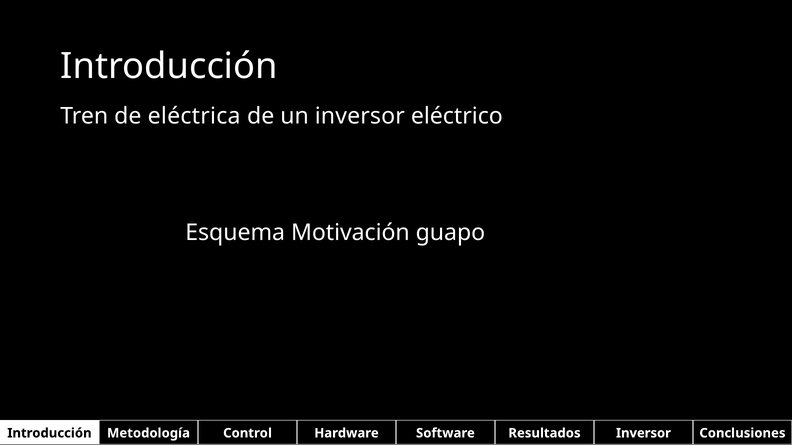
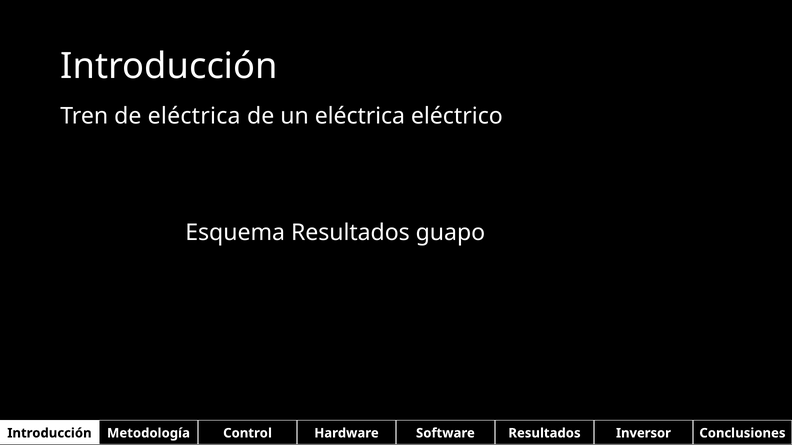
un inversor: inversor -> eléctrica
Esquema Motivación: Motivación -> Resultados
